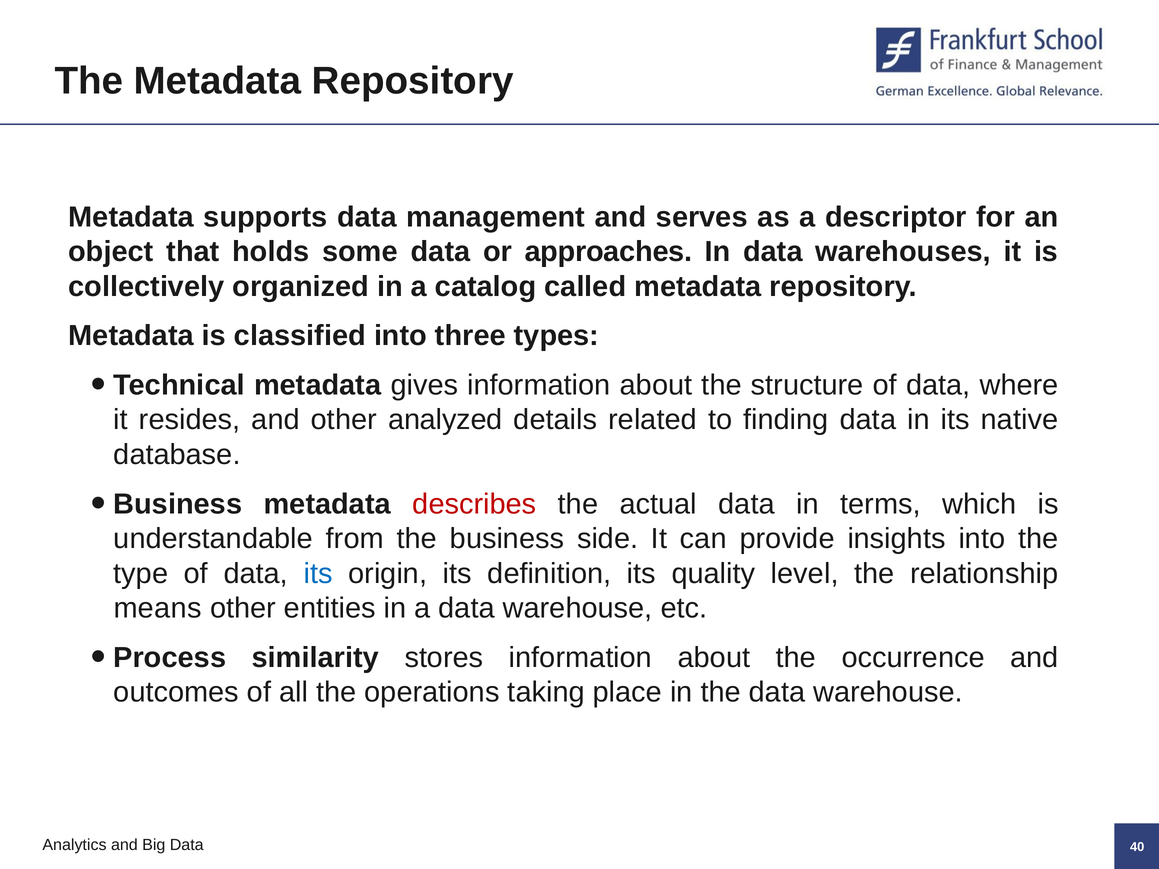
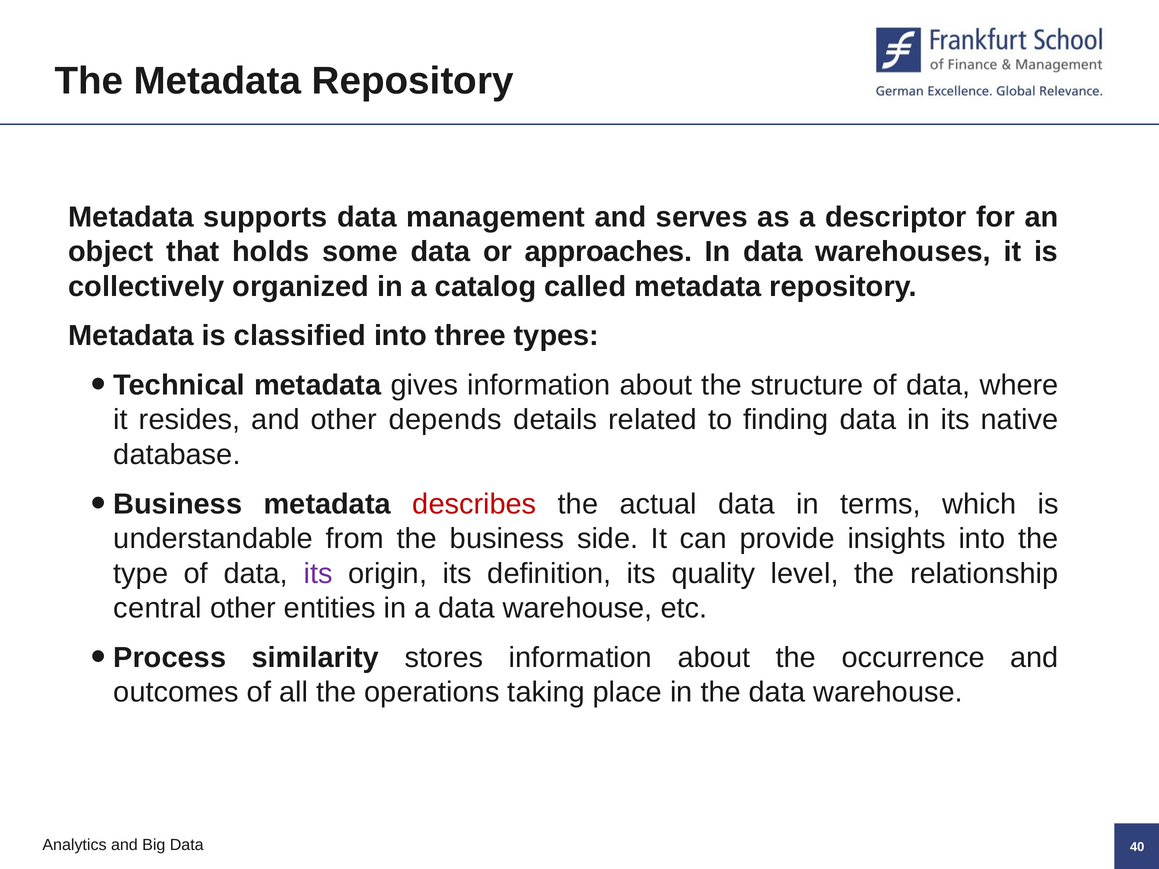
analyzed: analyzed -> depends
its at (318, 574) colour: blue -> purple
means: means -> central
